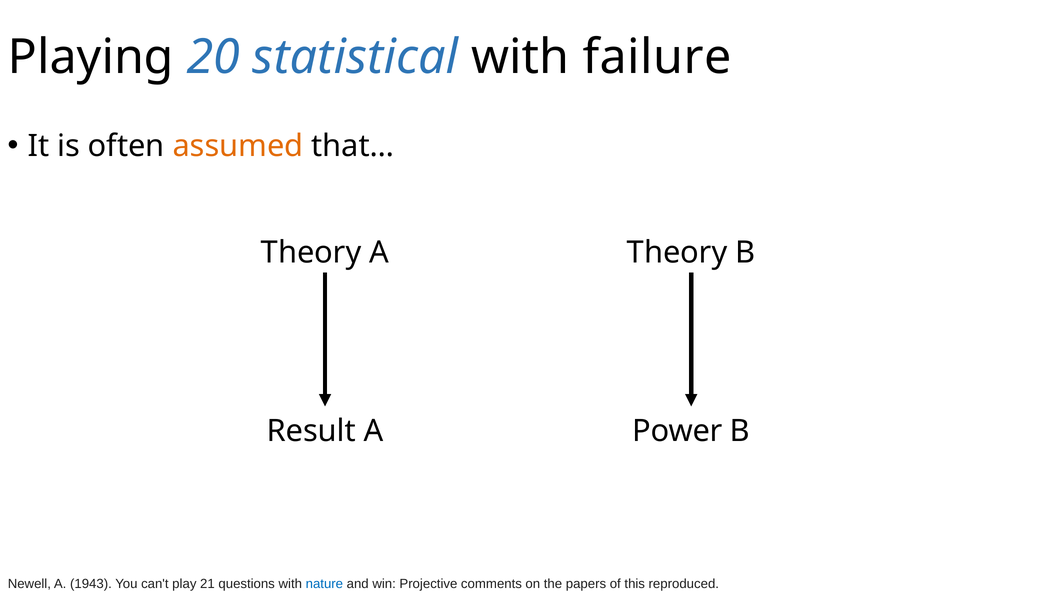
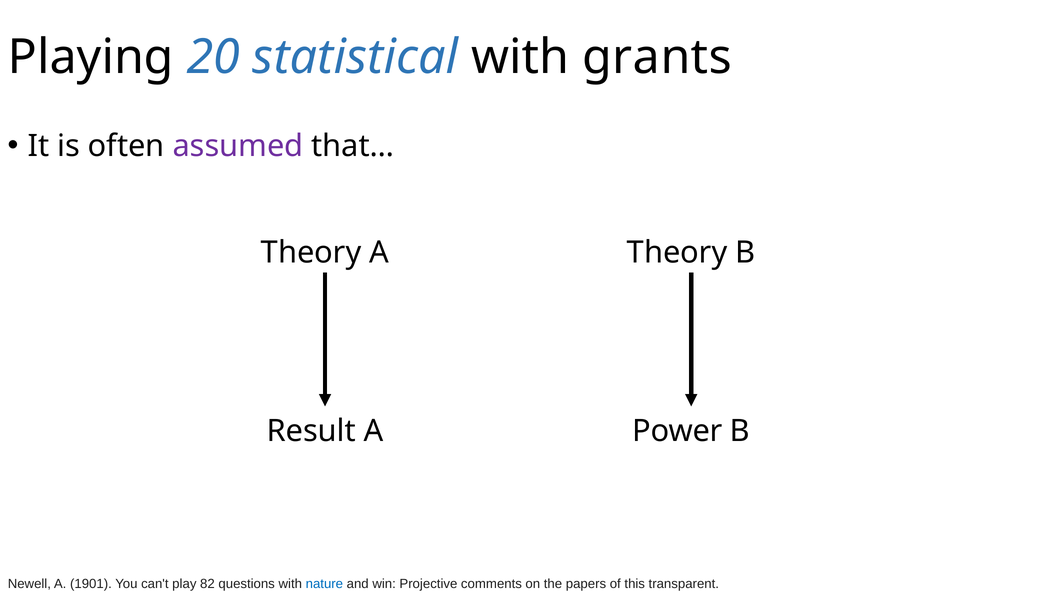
failure: failure -> grants
assumed colour: orange -> purple
1943: 1943 -> 1901
21: 21 -> 82
reproduced: reproduced -> transparent
